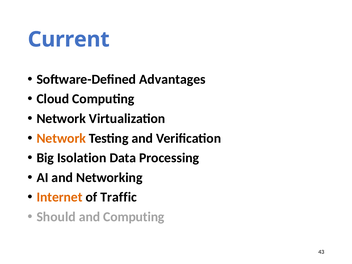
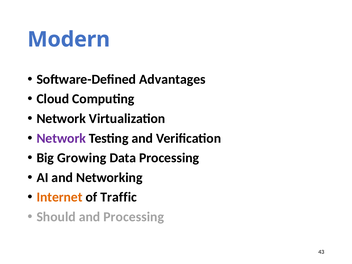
Current: Current -> Modern
Network at (61, 138) colour: orange -> purple
Isolation: Isolation -> Growing
and Computing: Computing -> Processing
